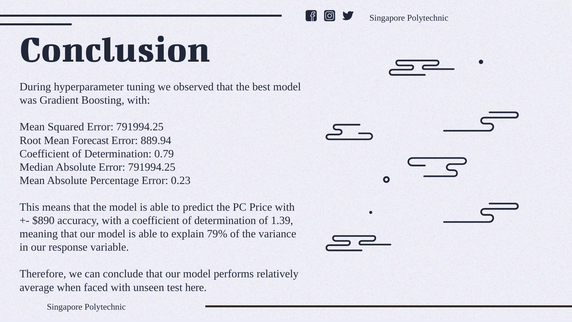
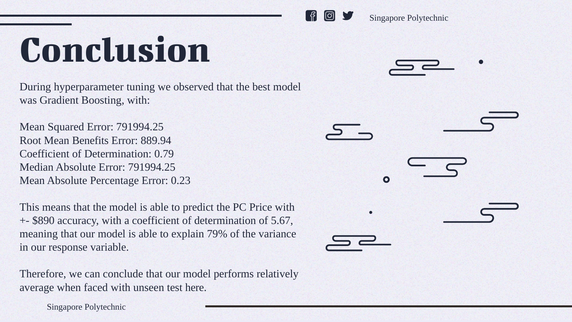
Forecast: Forecast -> Benefits
1.39: 1.39 -> 5.67
